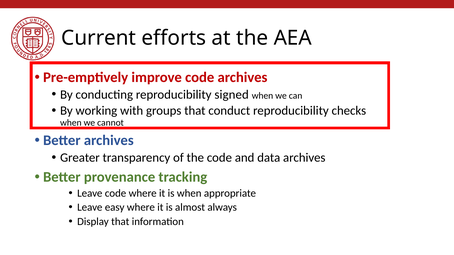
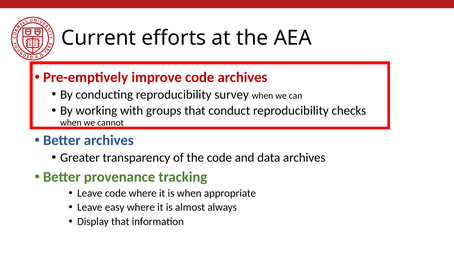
signed: signed -> survey
